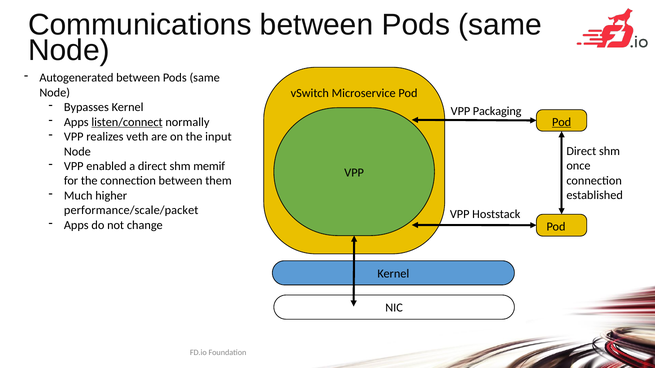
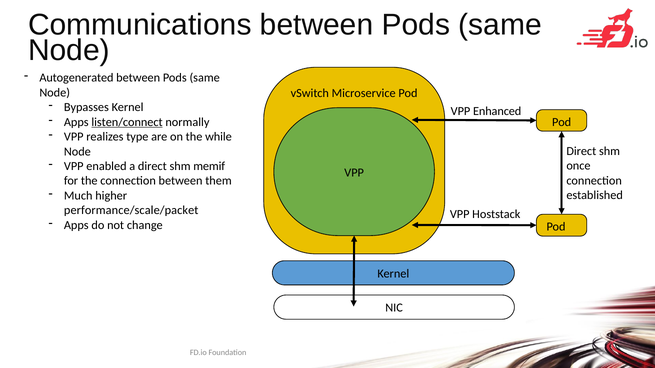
Packaging: Packaging -> Enhanced
Pod at (562, 122) underline: present -> none
veth: veth -> type
input: input -> while
